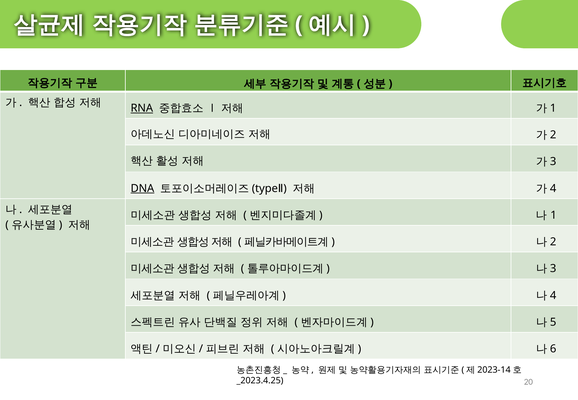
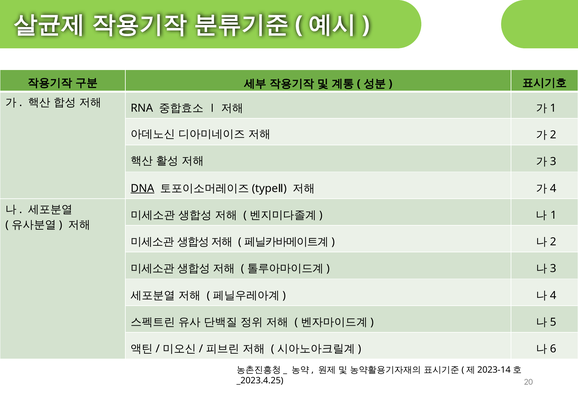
RNA underline: present -> none
